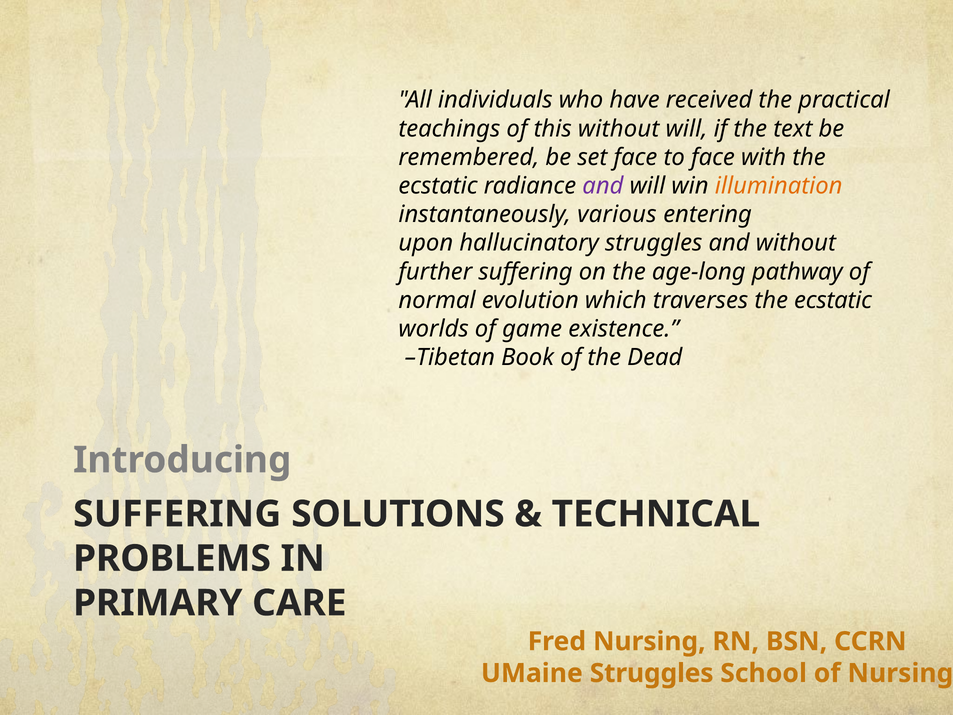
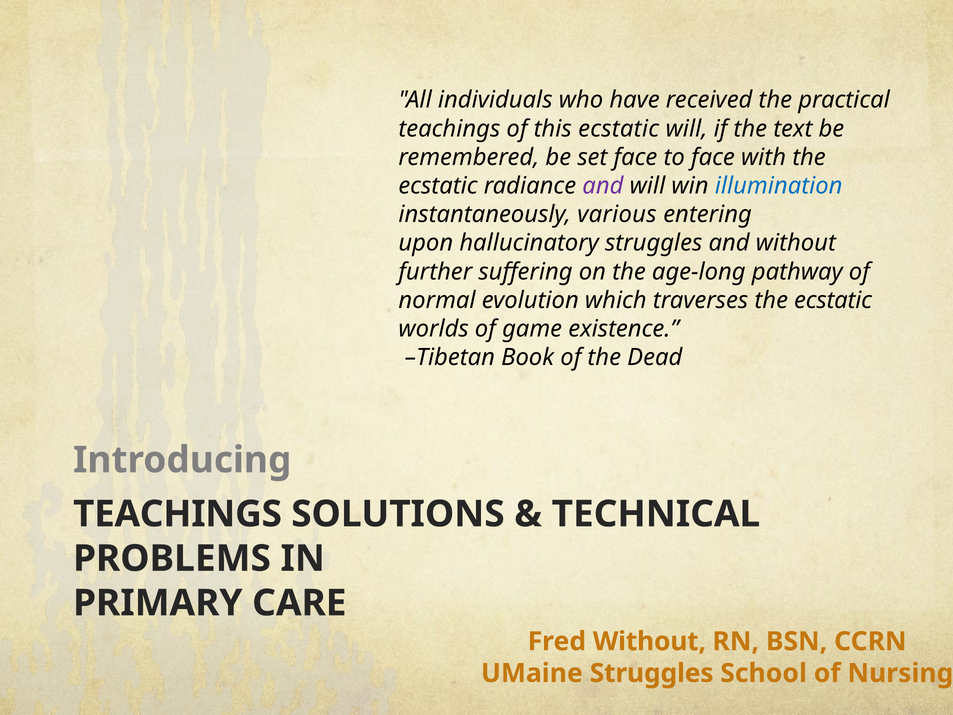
this without: without -> ecstatic
illumination colour: orange -> blue
SUFFERING at (177, 514): SUFFERING -> TEACHINGS
Fred Nursing: Nursing -> Without
